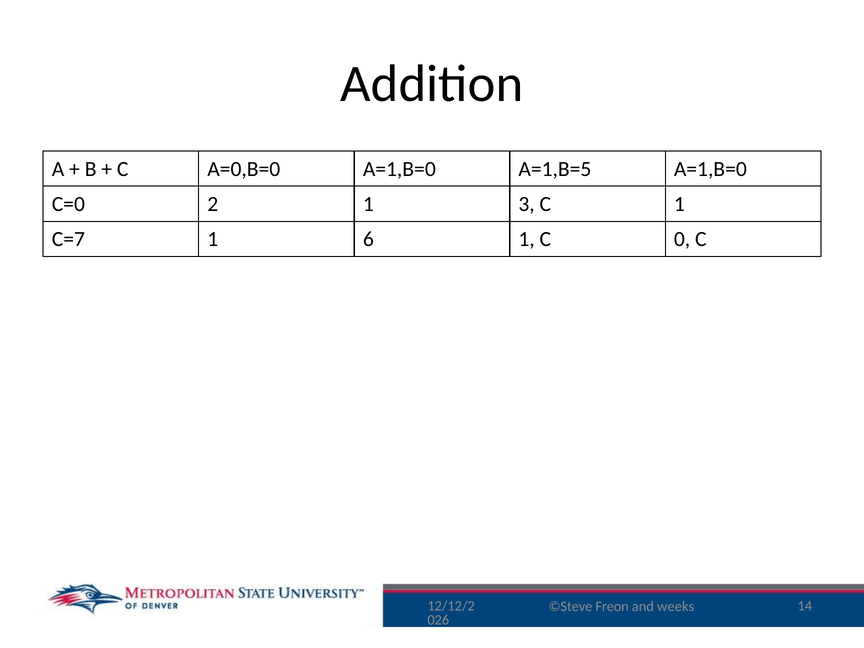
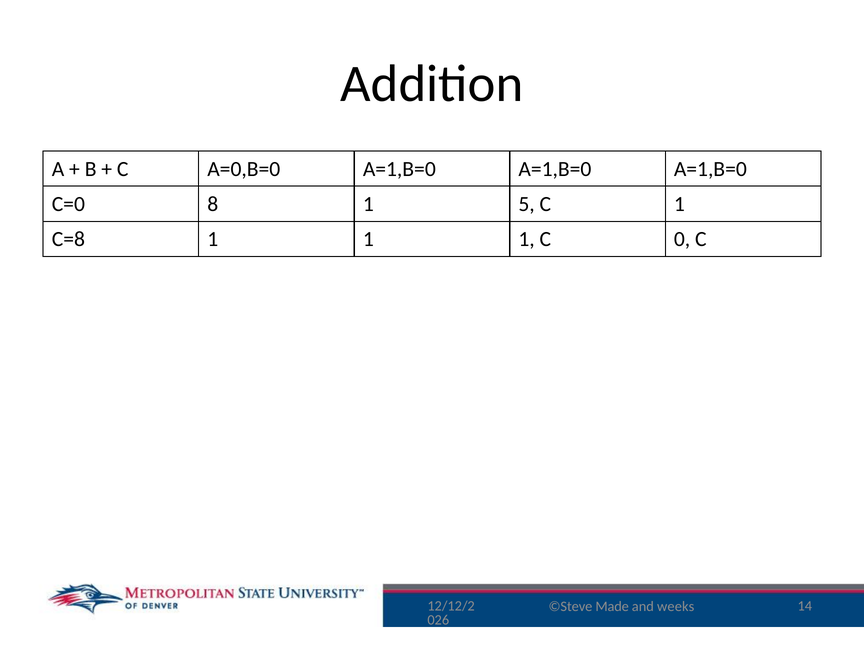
A=0,B=0 A=1,B=0 A=1,B=5: A=1,B=5 -> A=1,B=0
2: 2 -> 8
3: 3 -> 5
C=7: C=7 -> C=8
6 at (368, 239): 6 -> 1
Freon: Freon -> Made
